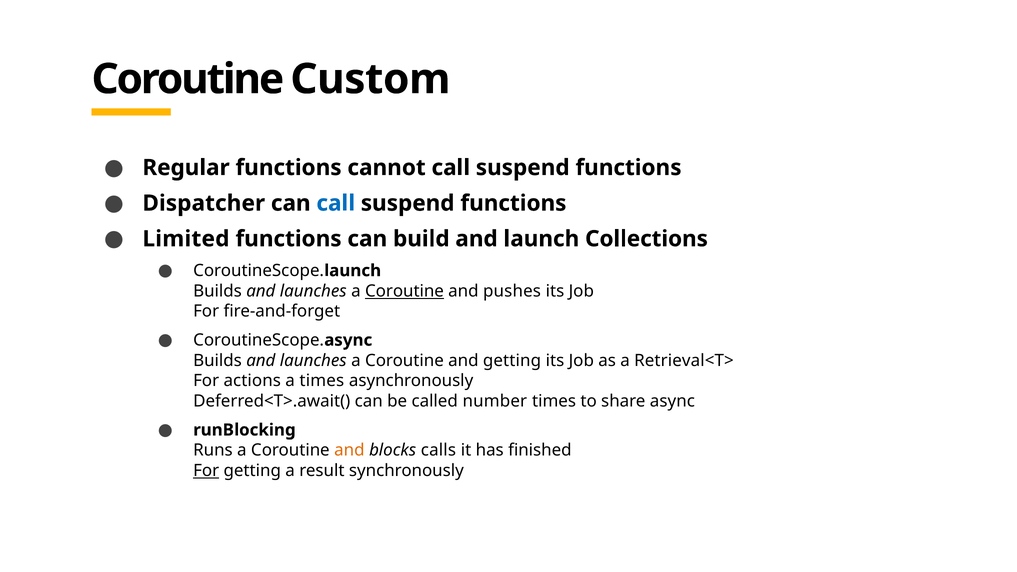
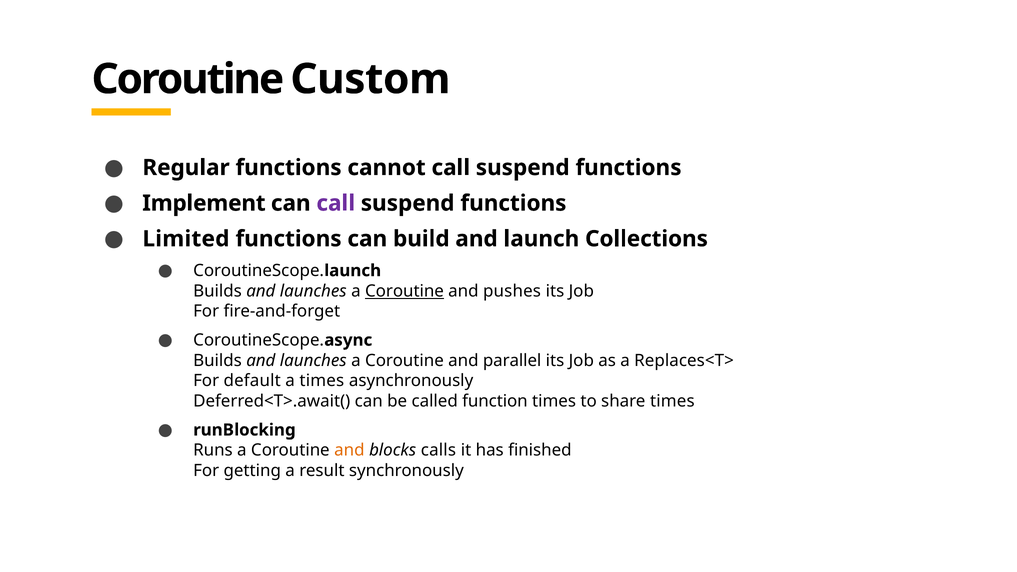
Dispatcher: Dispatcher -> Implement
call at (336, 203) colour: blue -> purple
and getting: getting -> parallel
Retrieval<T>: Retrieval<T> -> Replaces<T>
actions: actions -> default
number: number -> function
share async: async -> times
For at (206, 471) underline: present -> none
